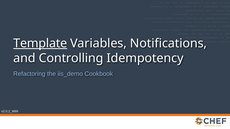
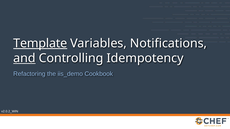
and underline: none -> present
